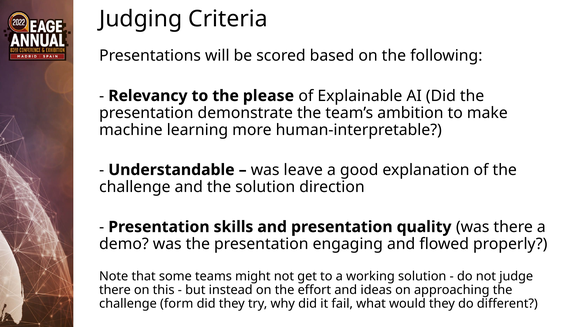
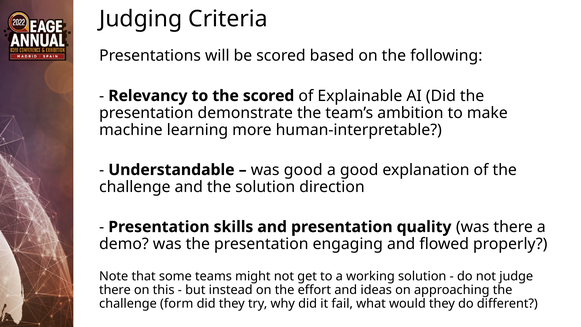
the please: please -> scored
was leave: leave -> good
